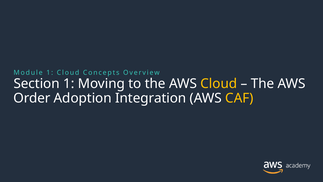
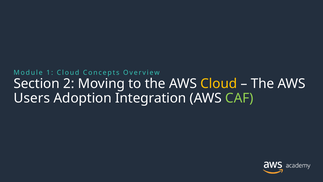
Section 1: 1 -> 2
Order: Order -> Users
CAF colour: yellow -> light green
